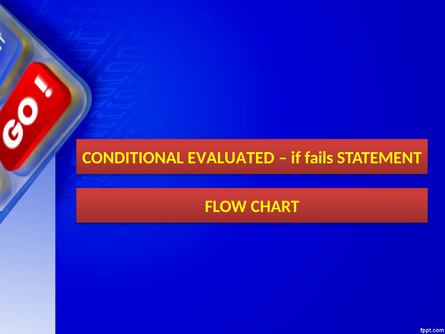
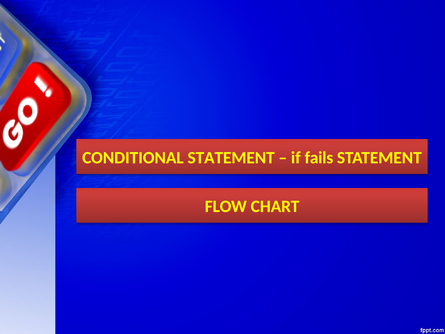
CONDITIONAL EVALUATED: EVALUATED -> STATEMENT
